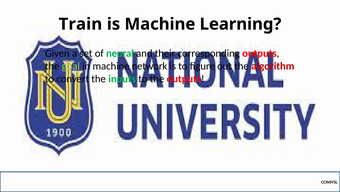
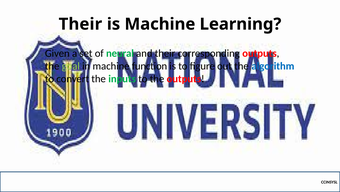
Train at (80, 24): Train -> Their
network: network -> function
algorithm colour: red -> blue
